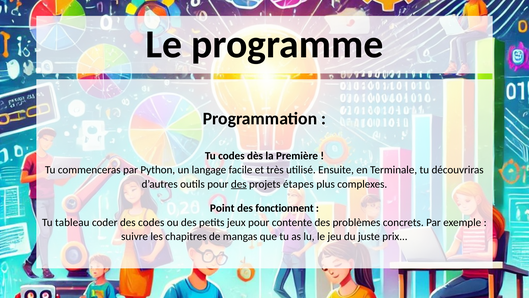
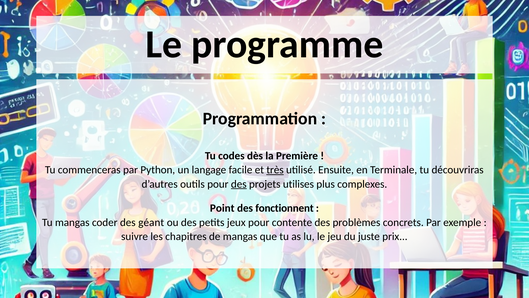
très underline: none -> present
étapes: étapes -> utilises
Tu tableau: tableau -> mangas
des codes: codes -> géant
